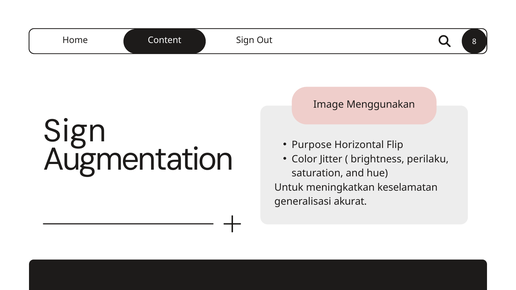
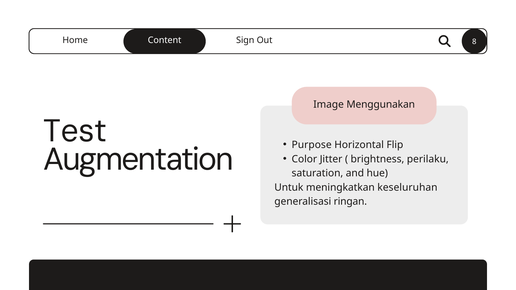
Sign at (75, 131): Sign -> Test
keselamatan: keselamatan -> keseluruhan
akurat: akurat -> ringan
